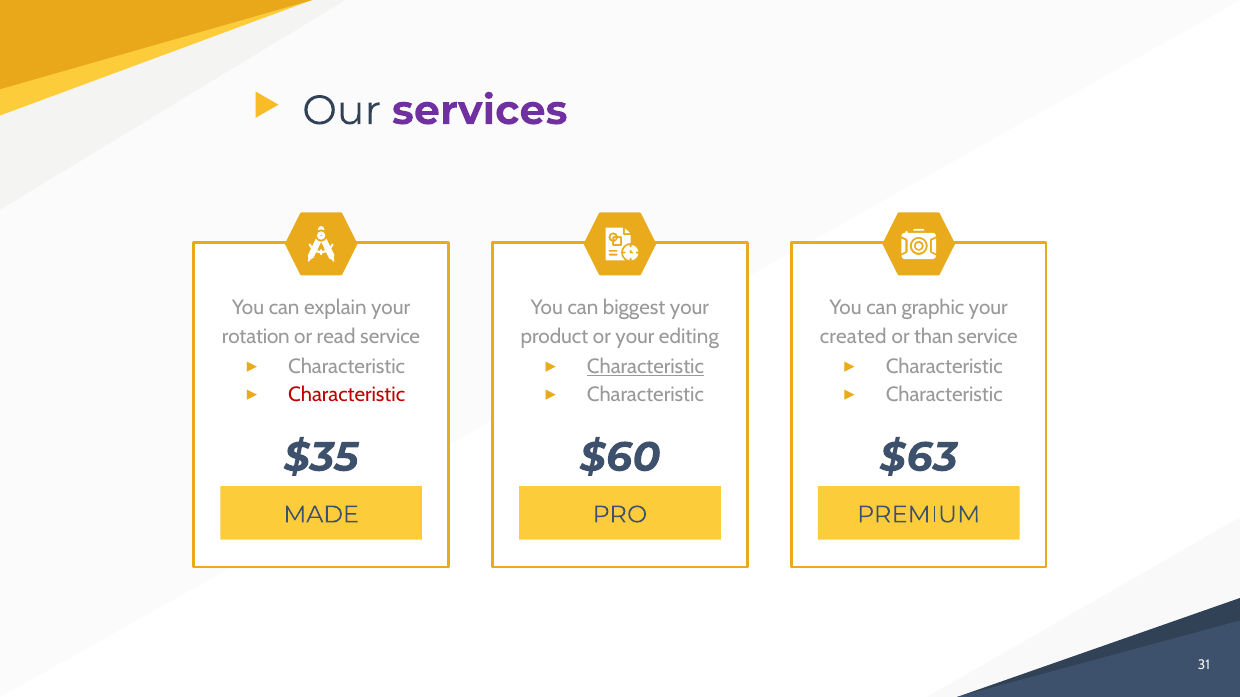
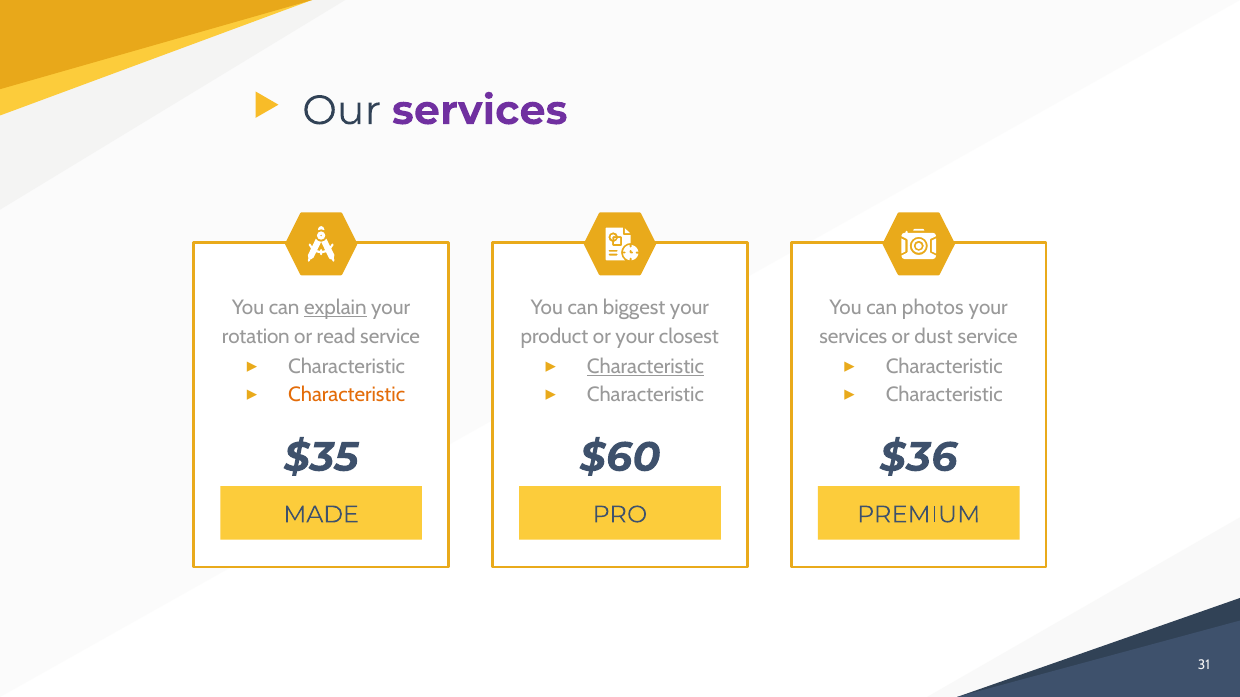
explain underline: none -> present
graphic: graphic -> photos
editing: editing -> closest
created at (853, 337): created -> services
than: than -> dust
Characteristic at (347, 395) colour: red -> orange
$63: $63 -> $36
